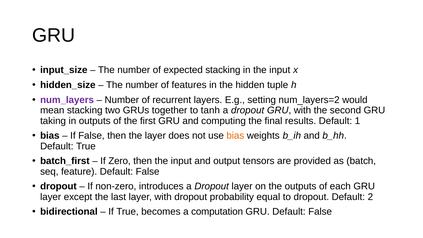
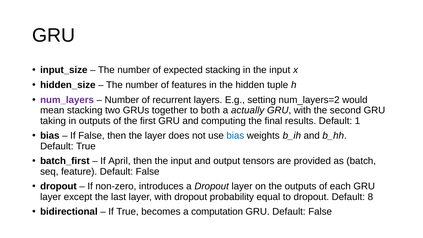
tanh: tanh -> both
dropout at (248, 110): dropout -> actually
bias at (235, 136) colour: orange -> blue
Zero: Zero -> April
2: 2 -> 8
